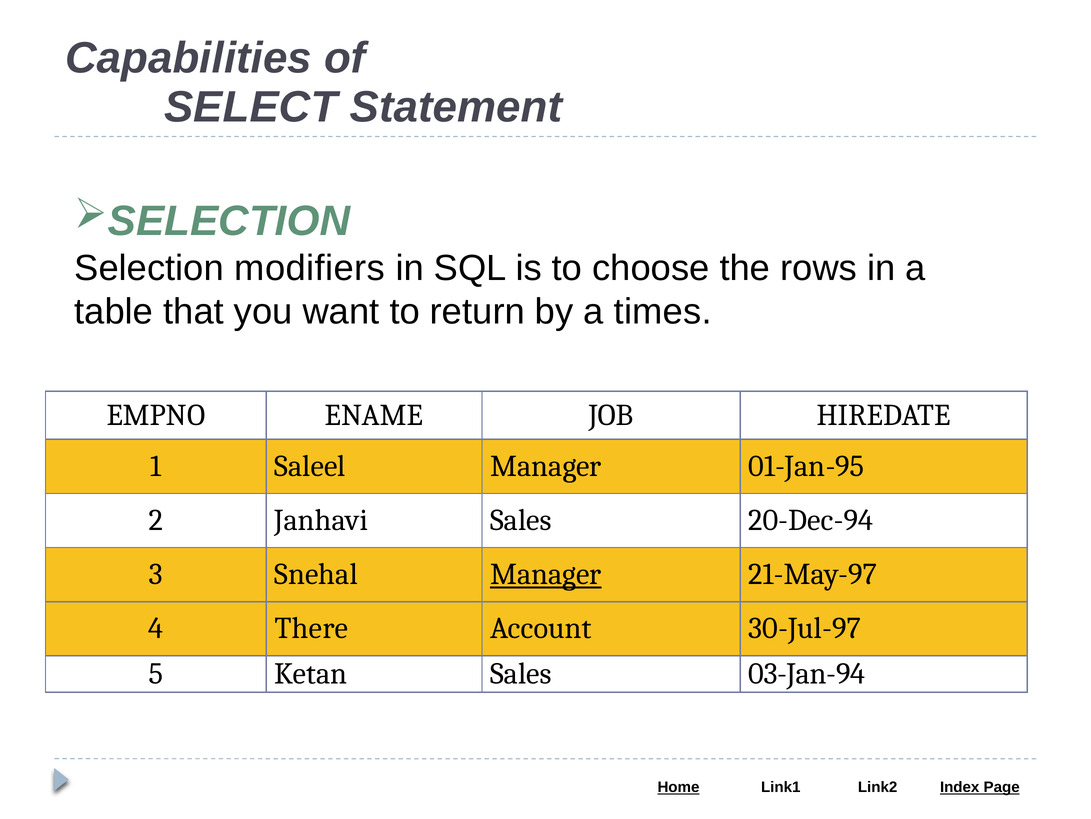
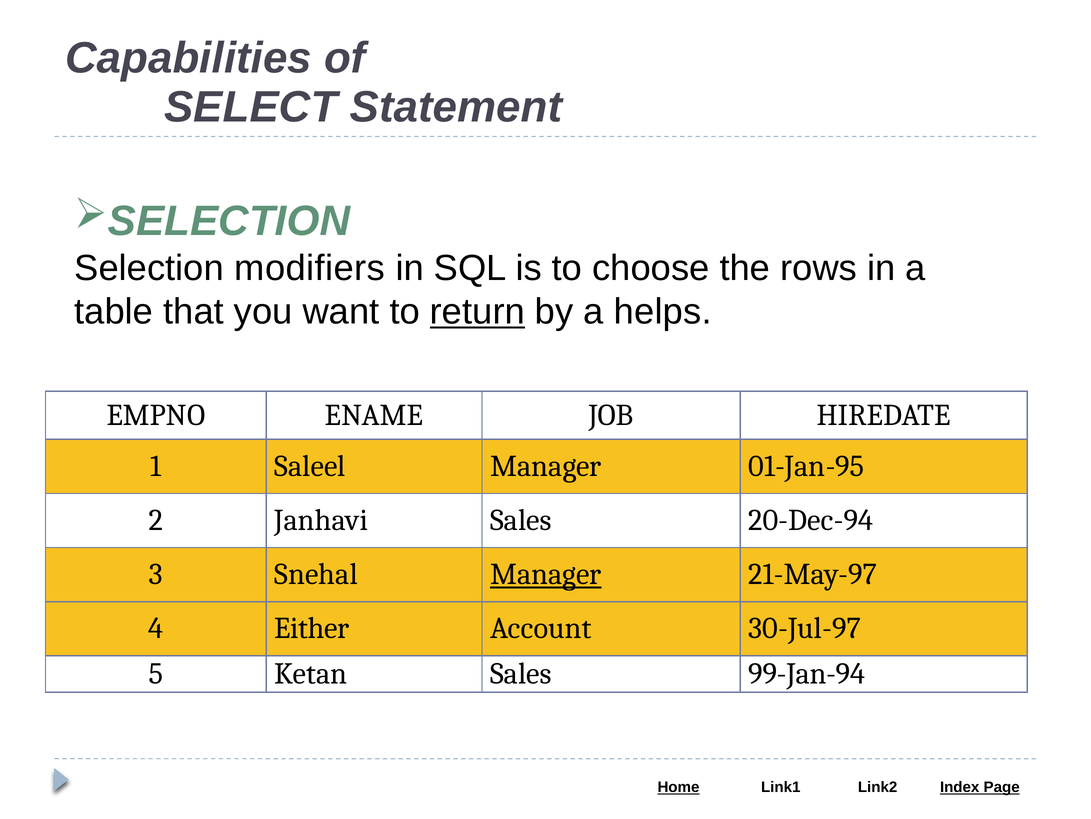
return underline: none -> present
times: times -> helps
There: There -> Either
03-Jan-94: 03-Jan-94 -> 99-Jan-94
